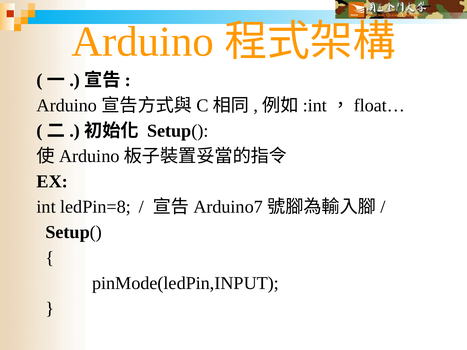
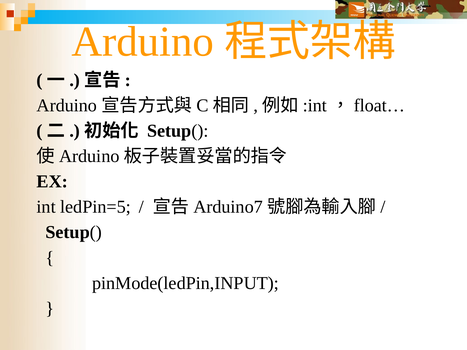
ledPin=8: ledPin=8 -> ledPin=5
